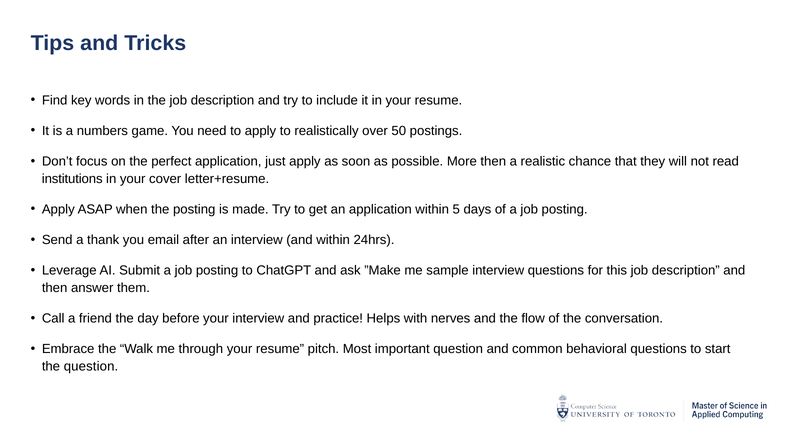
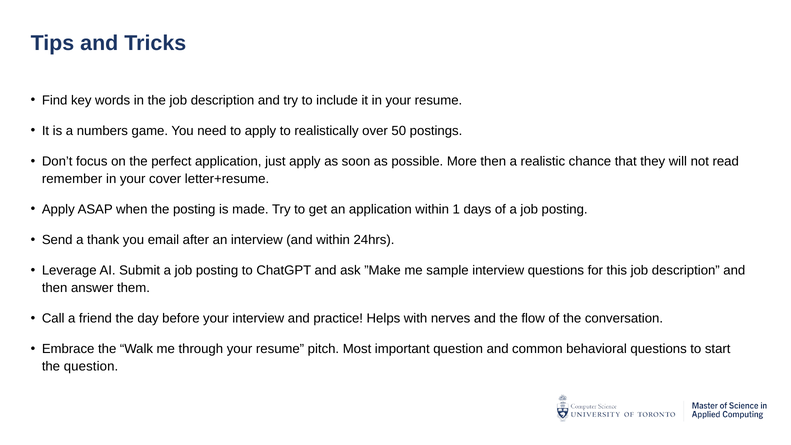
institutions: institutions -> remember
5: 5 -> 1
